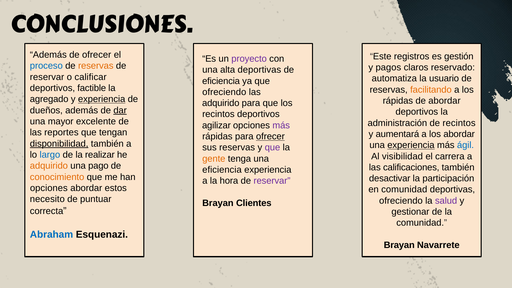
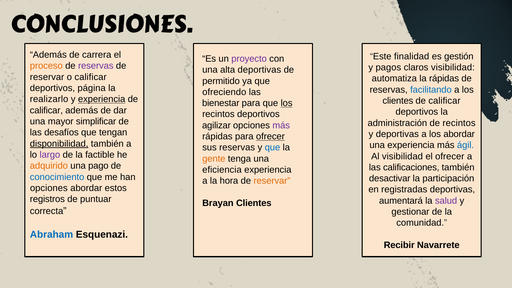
de ofrecer: ofrecer -> carrera
registros: registros -> finalidad
proceso colour: blue -> orange
reservas at (96, 66) colour: orange -> purple
claros reservado: reservado -> visibilidad
la usuario: usuario -> rápidas
eficiencia at (221, 81): eficiencia -> permitido
factible: factible -> página
facilitando colour: orange -> blue
agregado: agregado -> realizarlo
rápidas at (398, 101): rápidas -> clientes
abordar at (444, 101): abordar -> calificar
adquirido at (221, 103): adquirido -> bienestar
los at (287, 103) underline: none -> present
dueños at (46, 110): dueños -> calificar
dar underline: present -> none
excelente: excelente -> simplificar
reportes: reportes -> desafíos
y aumentará: aumentará -> deportivas
experiencia at (411, 145) underline: present -> none
que at (272, 148) colour: purple -> blue
largo colour: blue -> purple
realizar: realizar -> factible
el carrera: carrera -> ofrecer
conocimiento colour: orange -> blue
reservar at (272, 181) colour: purple -> orange
en comunidad: comunidad -> registradas
necesito: necesito -> registros
ofreciendo at (401, 201): ofreciendo -> aumentará
Brayan at (399, 245): Brayan -> Recibir
